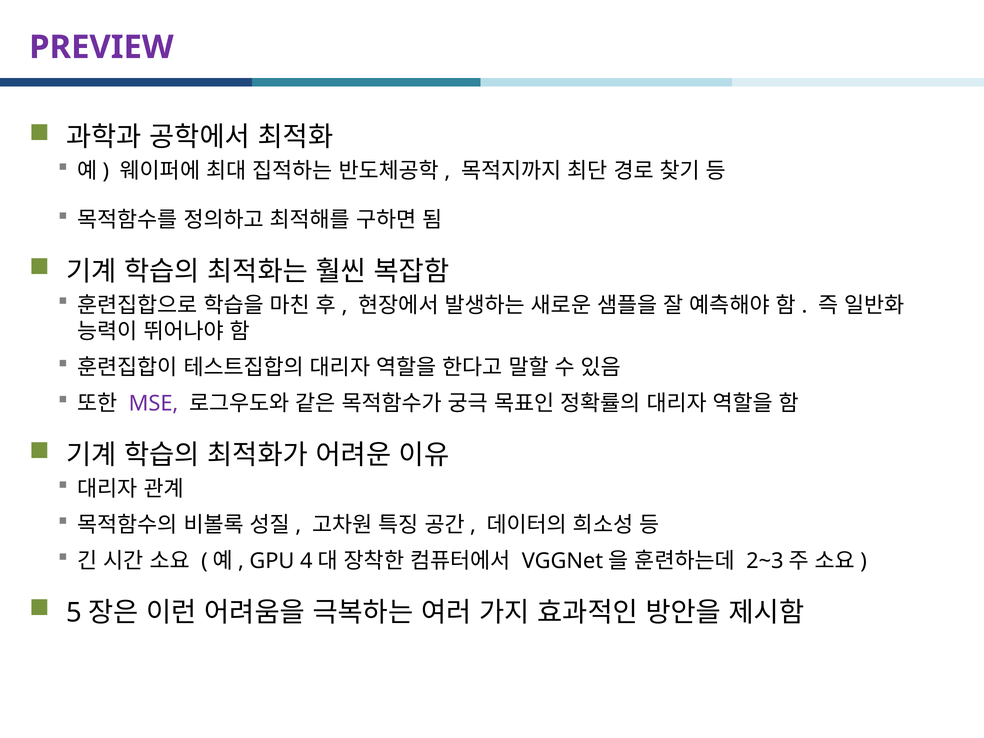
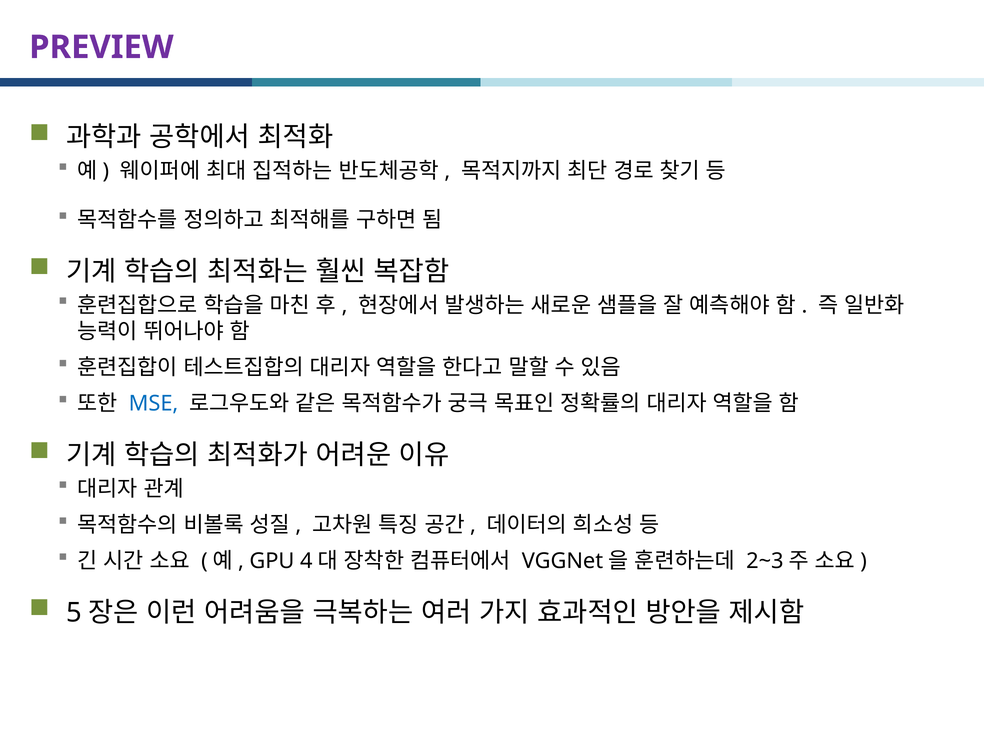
MSE colour: purple -> blue
